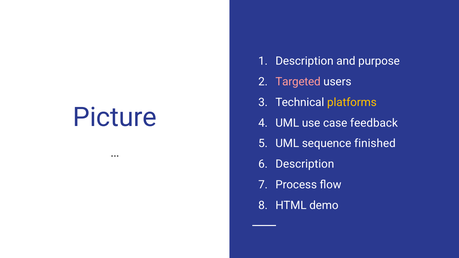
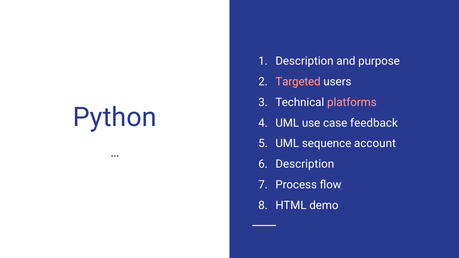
platforms colour: yellow -> pink
Picture: Picture -> Python
finished: finished -> account
